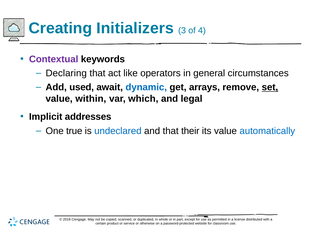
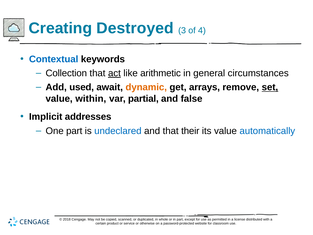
Initializers: Initializers -> Destroyed
Contextual colour: purple -> blue
Declaring: Declaring -> Collection
act underline: none -> present
operators: operators -> arithmetic
dynamic colour: blue -> orange
which: which -> partial
legal: legal -> false
One true: true -> part
